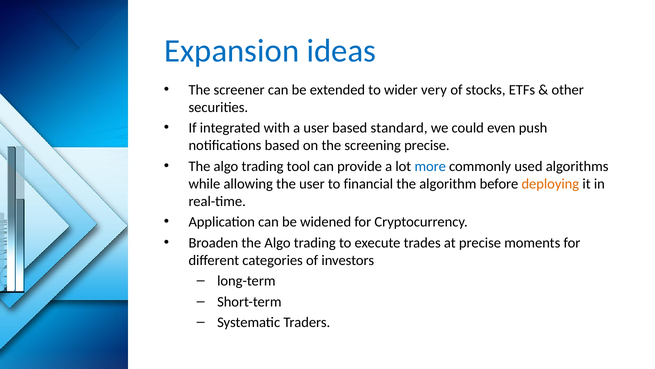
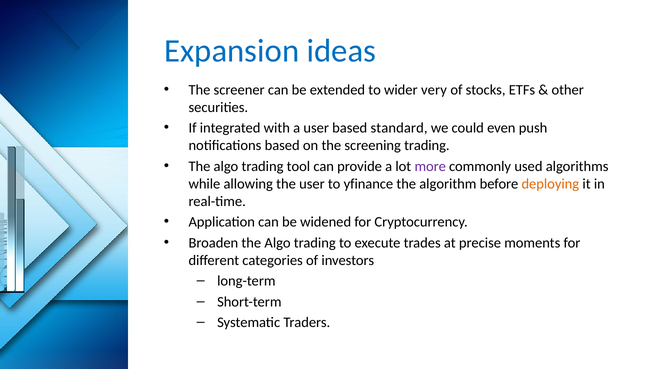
screening precise: precise -> trading
more colour: blue -> purple
financial: financial -> yfinance
